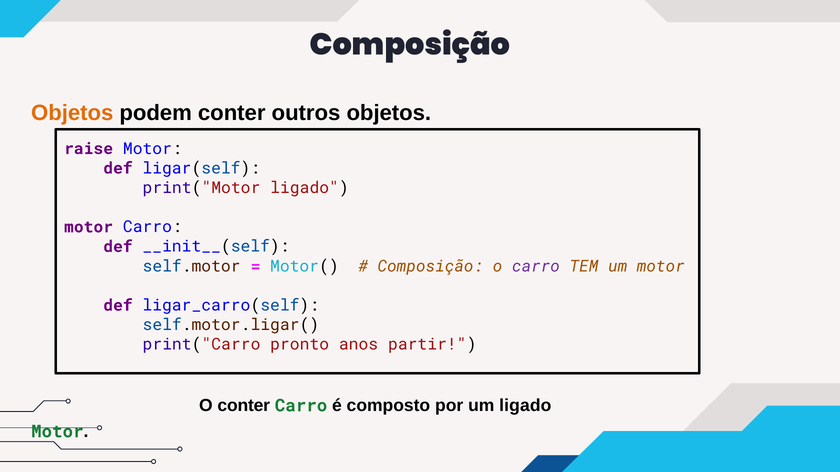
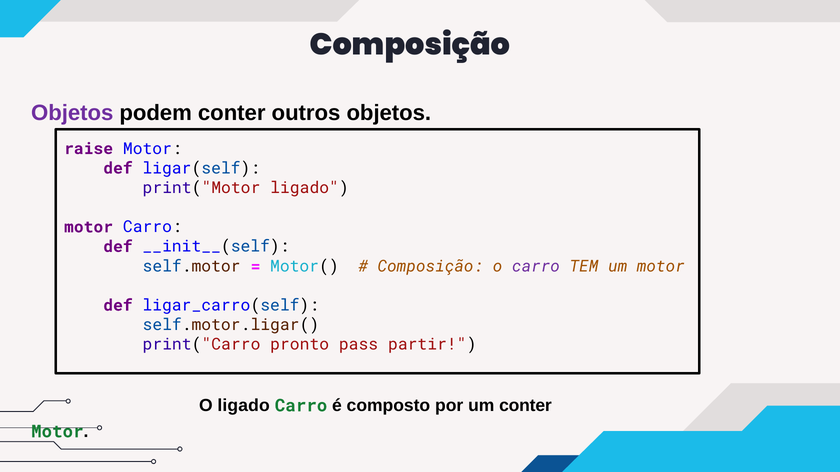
Objetos at (72, 113) colour: orange -> purple
anos: anos -> pass
O conter: conter -> ligado
um ligado: ligado -> conter
